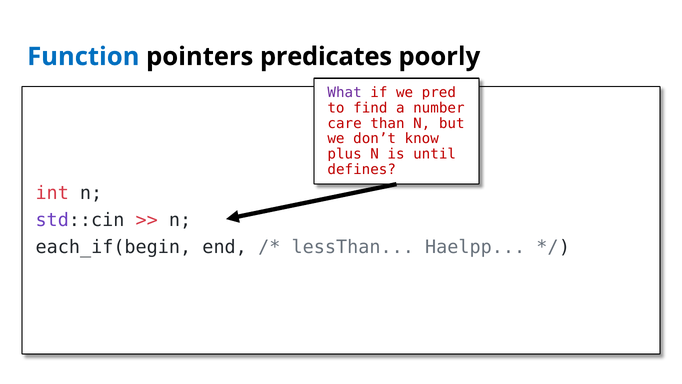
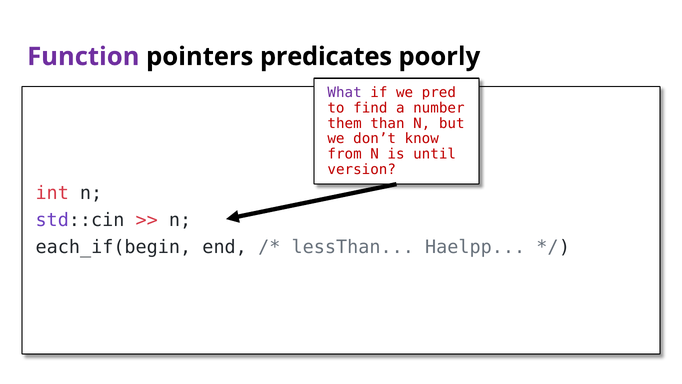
Function colour: blue -> purple
care: care -> them
plus: plus -> from
defines: defines -> version
